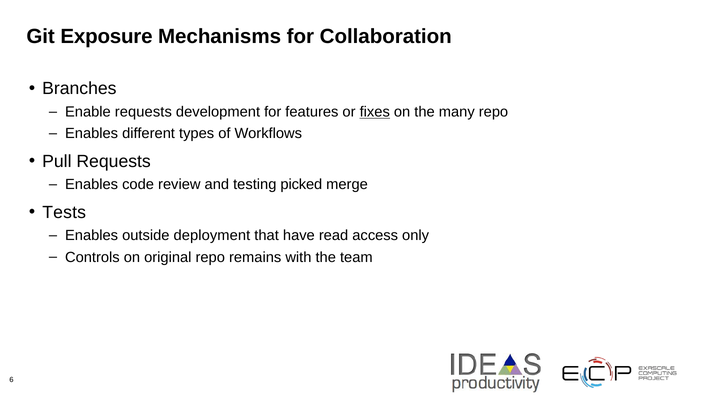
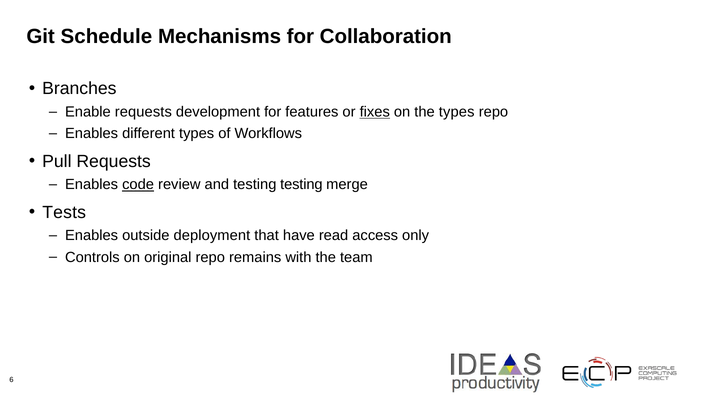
Exposure: Exposure -> Schedule
the many: many -> types
code underline: none -> present
testing picked: picked -> testing
